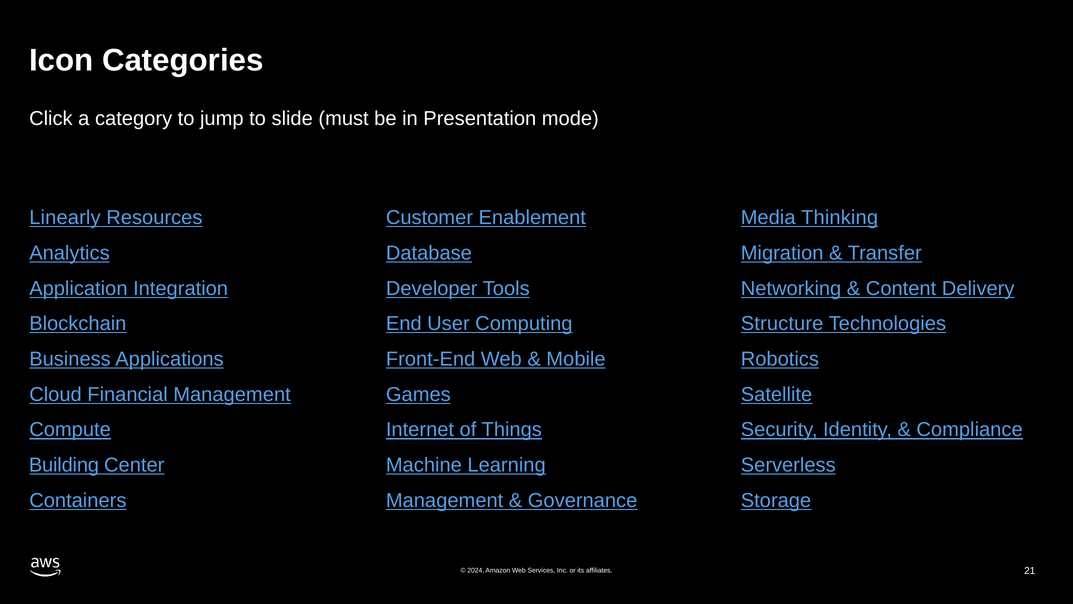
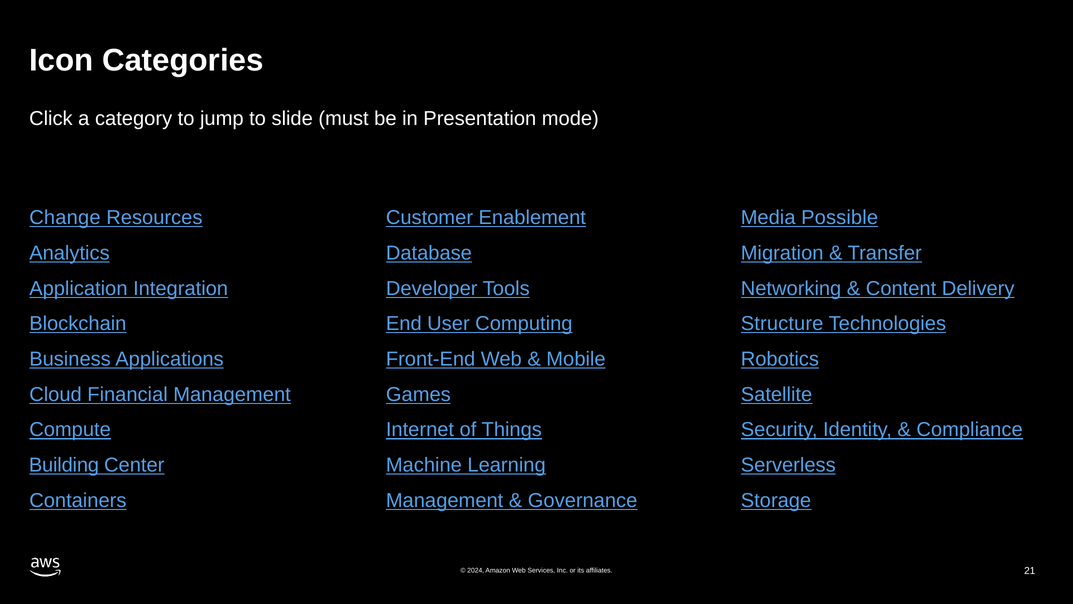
Linearly: Linearly -> Change
Thinking: Thinking -> Possible
